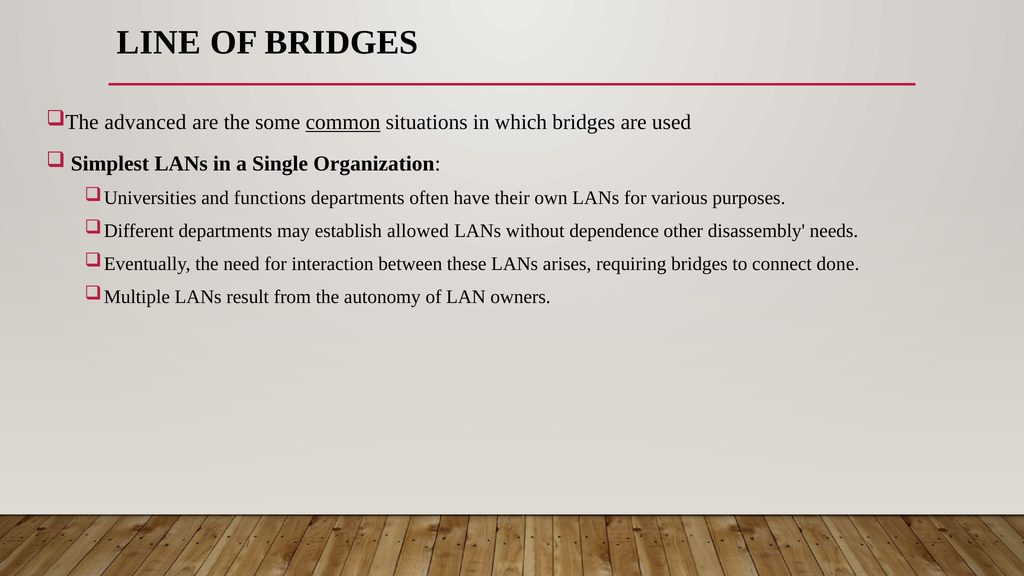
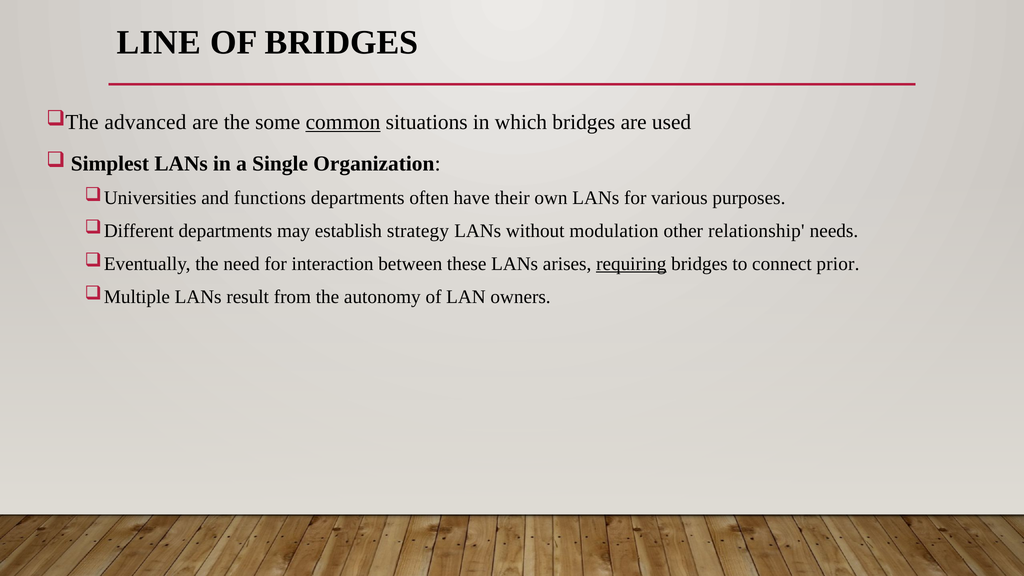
allowed: allowed -> strategy
dependence: dependence -> modulation
disassembly: disassembly -> relationship
requiring underline: none -> present
done: done -> prior
